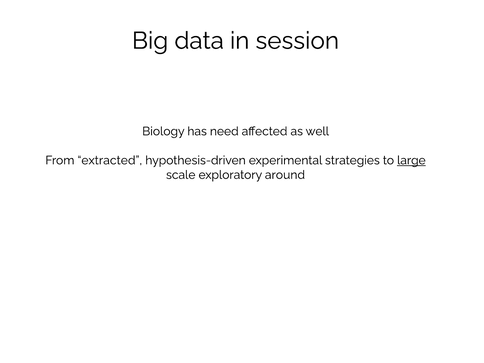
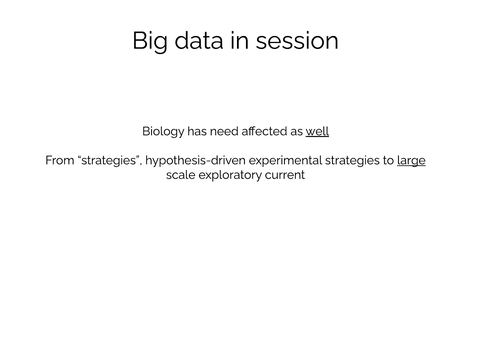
well underline: none -> present
From extracted: extracted -> strategies
around: around -> current
